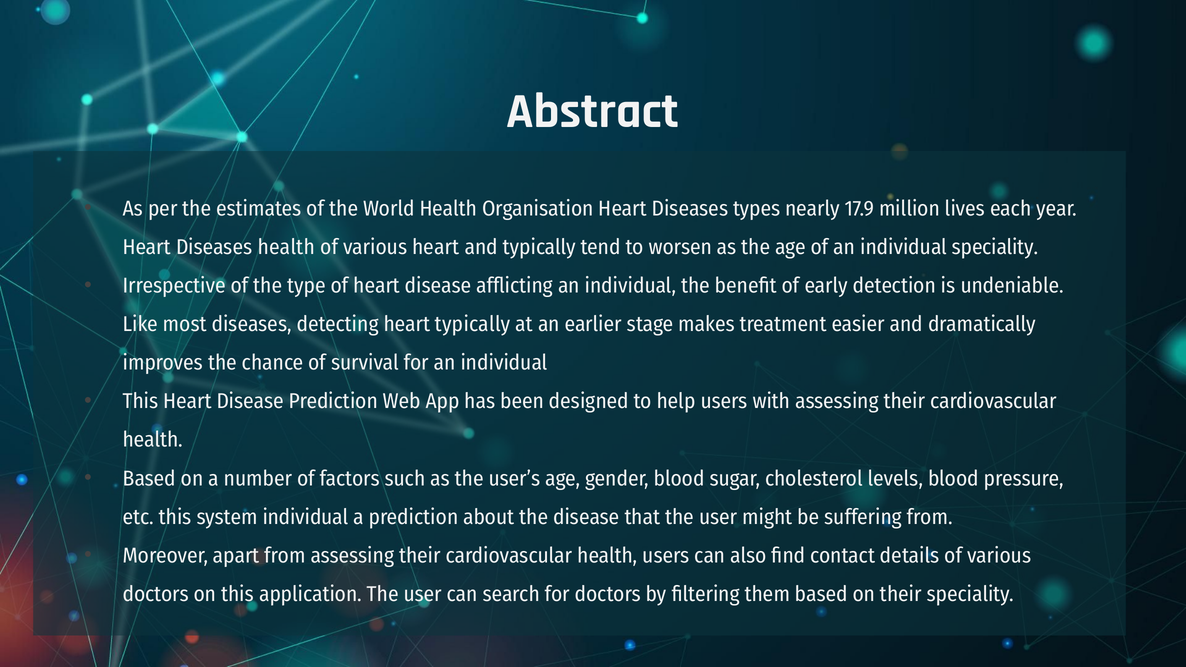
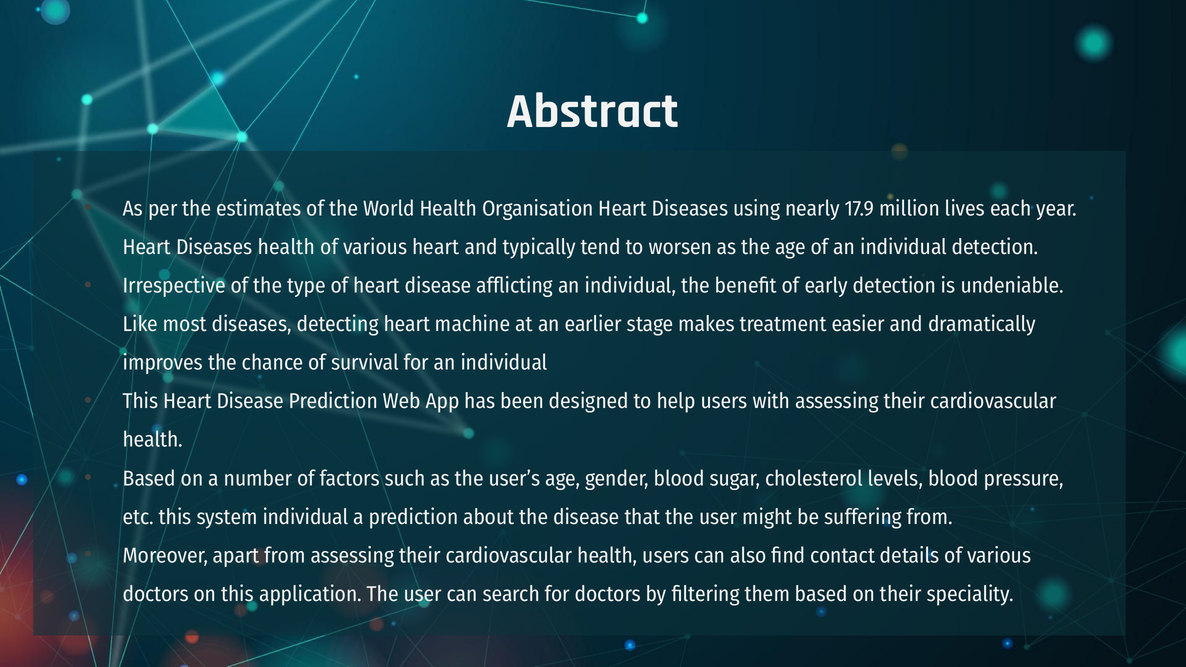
types: types -> using
individual speciality: speciality -> detection
heart typically: typically -> machine
